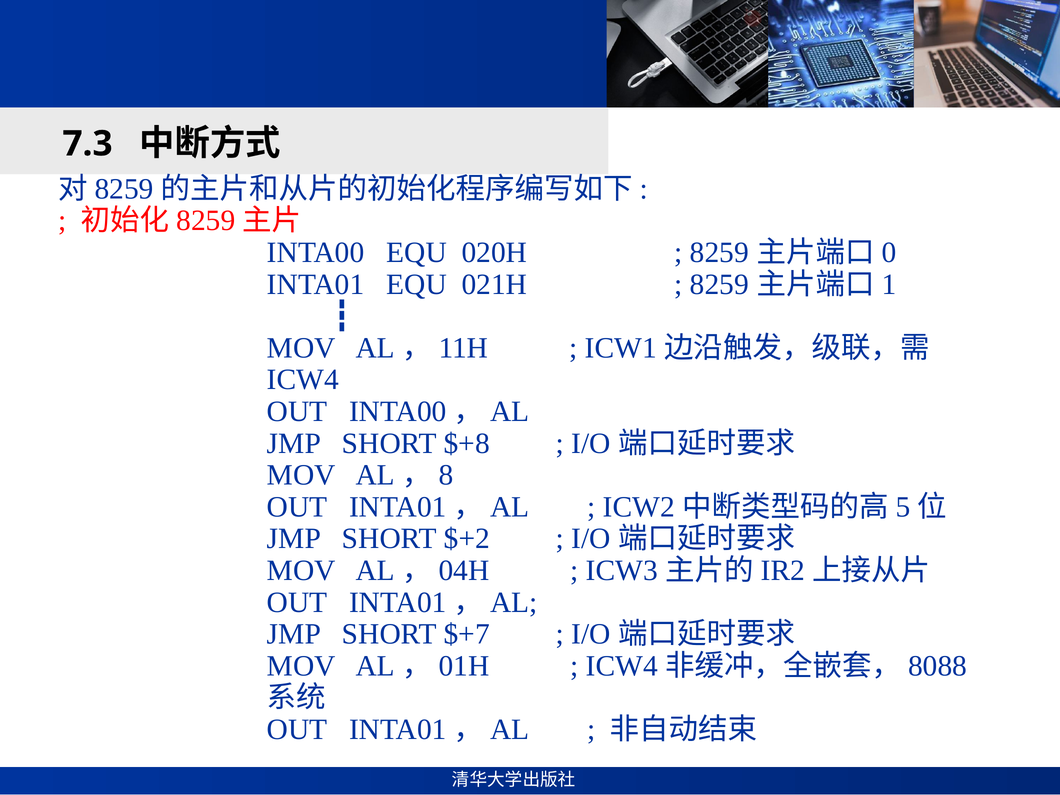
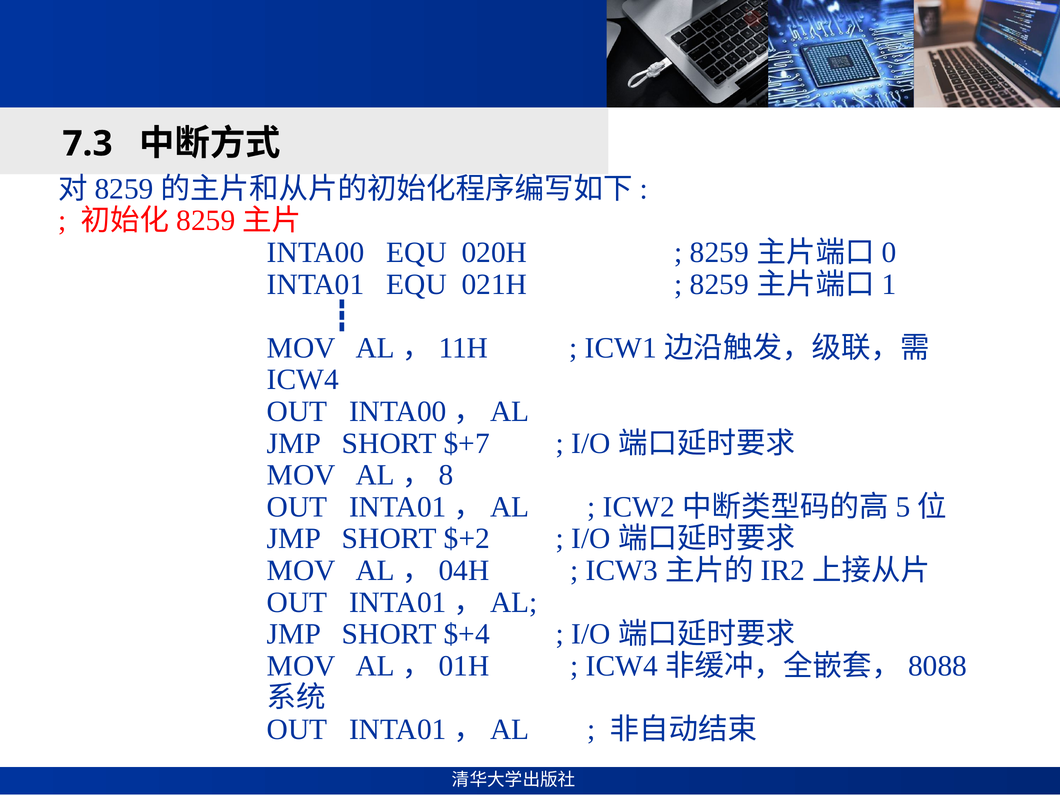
$+8: $+8 -> $+7
$+7: $+7 -> $+4
